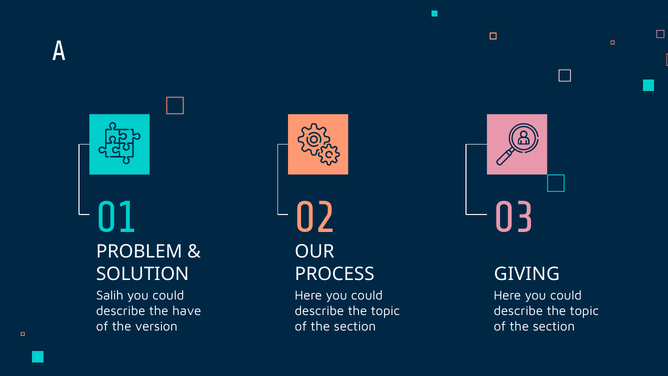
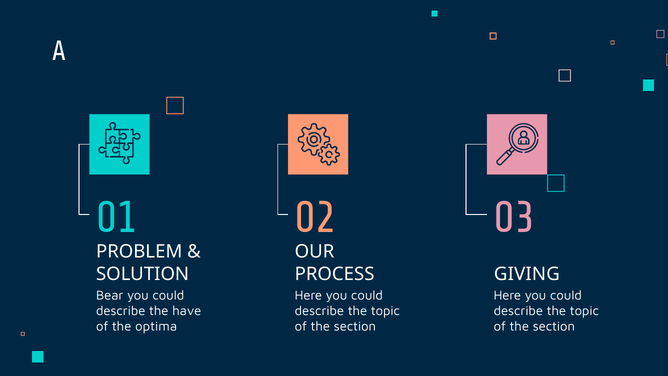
Salih: Salih -> Bear
version: version -> optima
